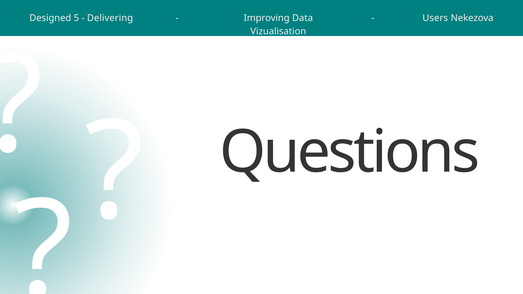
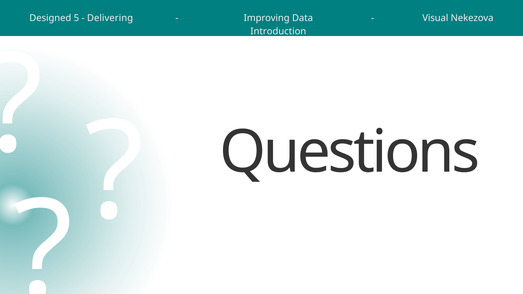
Users: Users -> Visual
Vizualisation: Vizualisation -> Introduction
